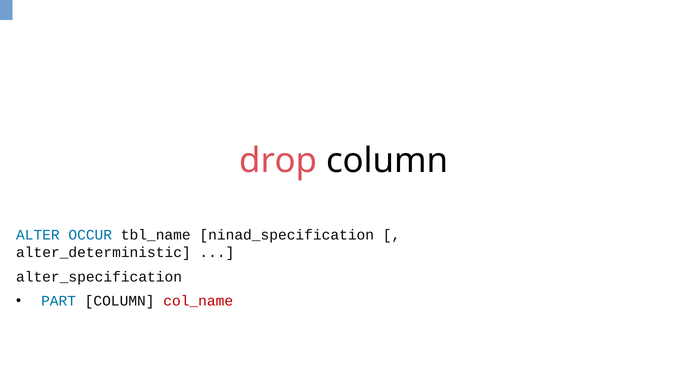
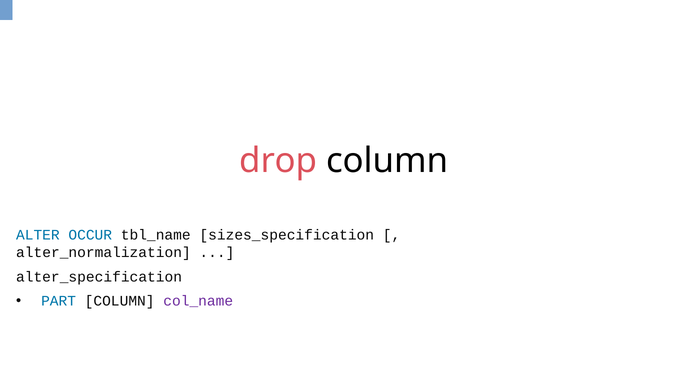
ninad_specification: ninad_specification -> sizes_specification
alter_deterministic: alter_deterministic -> alter_normalization
col_name colour: red -> purple
